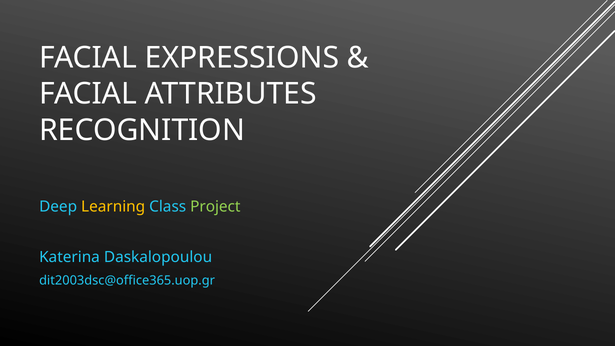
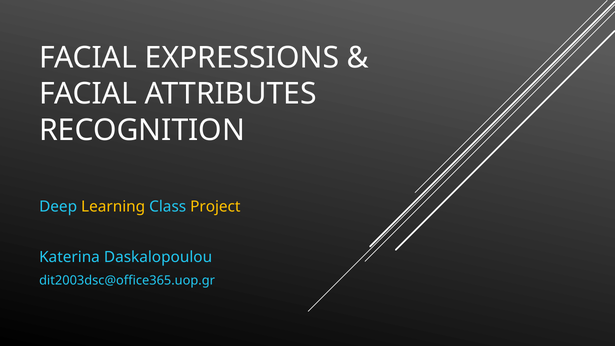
Project colour: light green -> yellow
